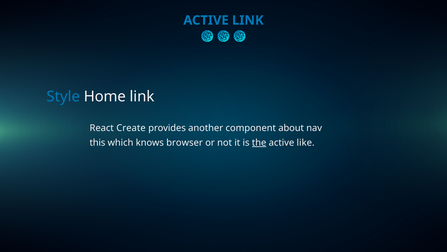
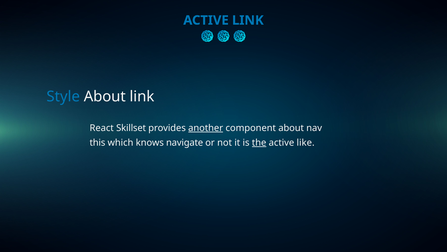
Style Home: Home -> About
Create: Create -> Skillset
another underline: none -> present
browser: browser -> navigate
